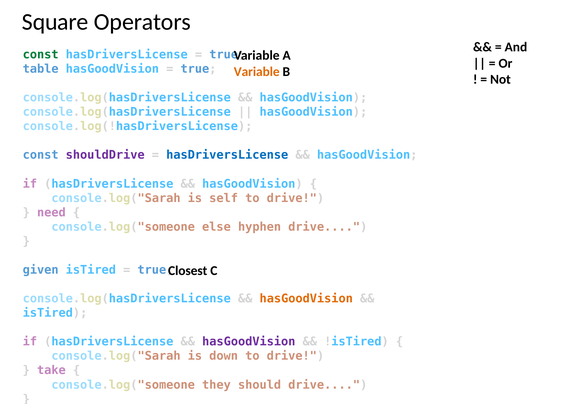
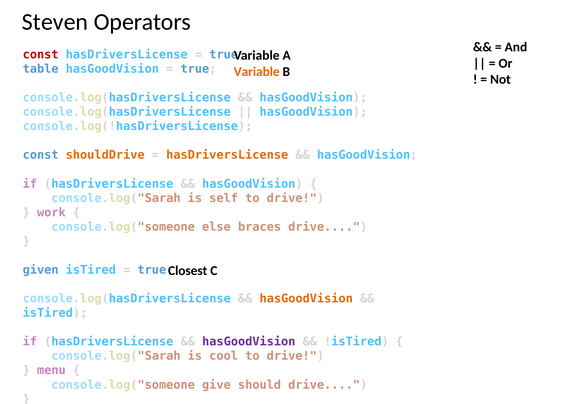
Square: Square -> Steven
const at (41, 54) colour: green -> red
shouldDrive colour: purple -> orange
hasDriversLicense at (227, 155) colour: blue -> orange
need: need -> work
hyphen: hyphen -> braces
down: down -> cool
take: take -> menu
they: they -> give
